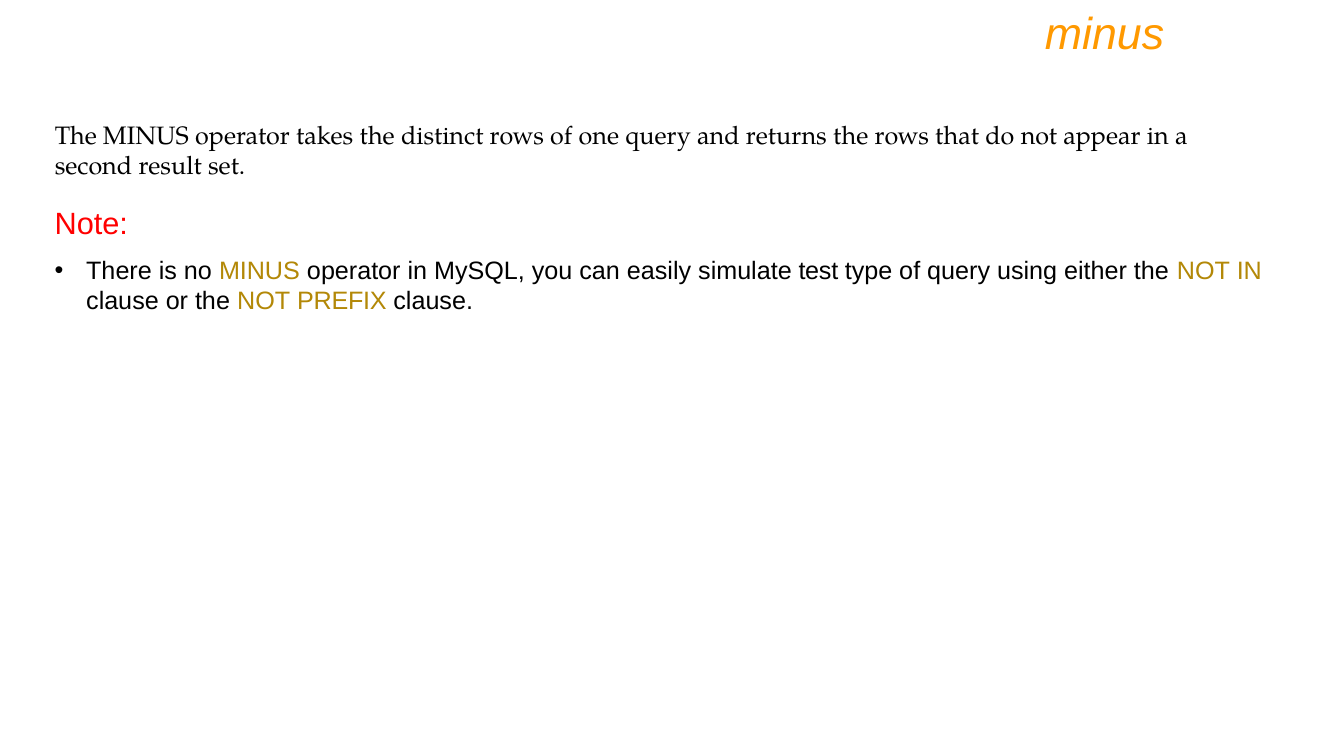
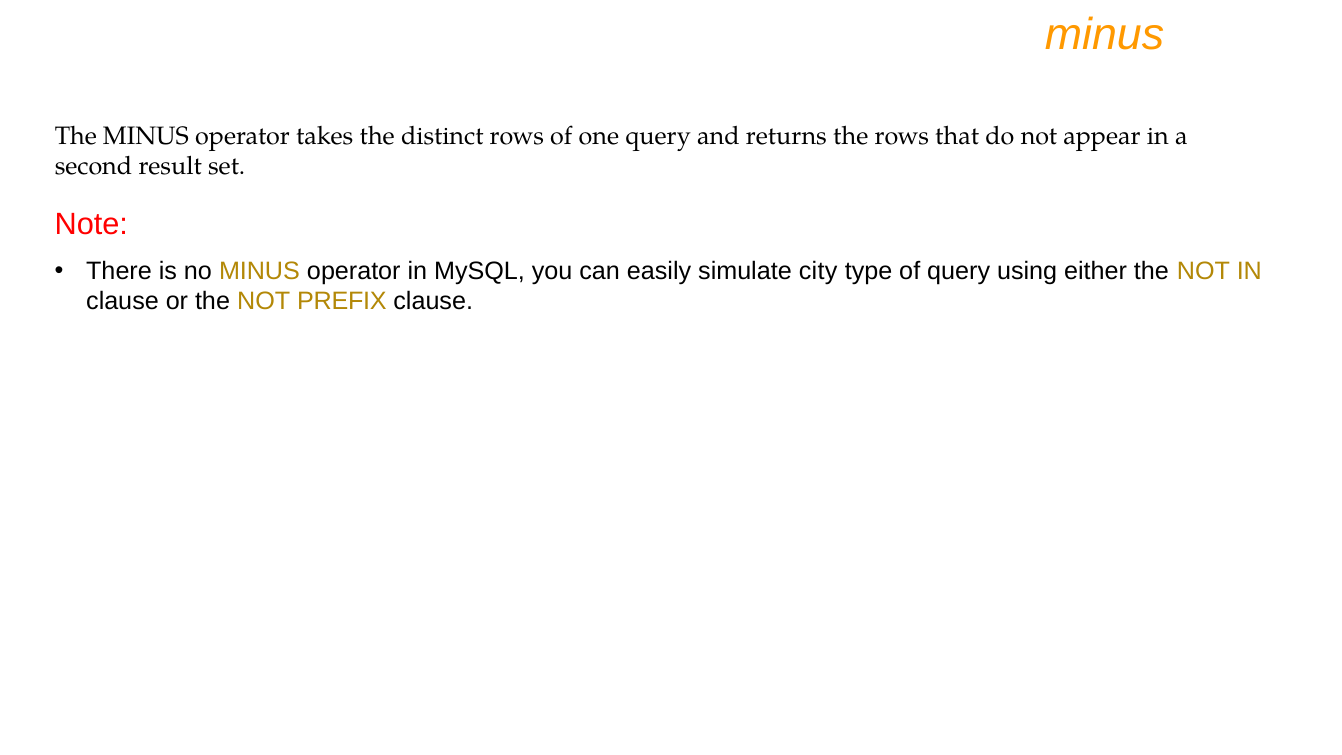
test: test -> city
